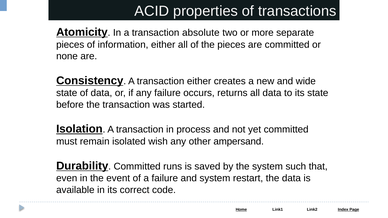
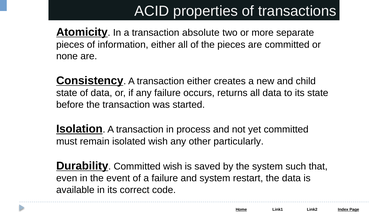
wide: wide -> child
ampersand: ampersand -> particularly
Committed runs: runs -> wish
